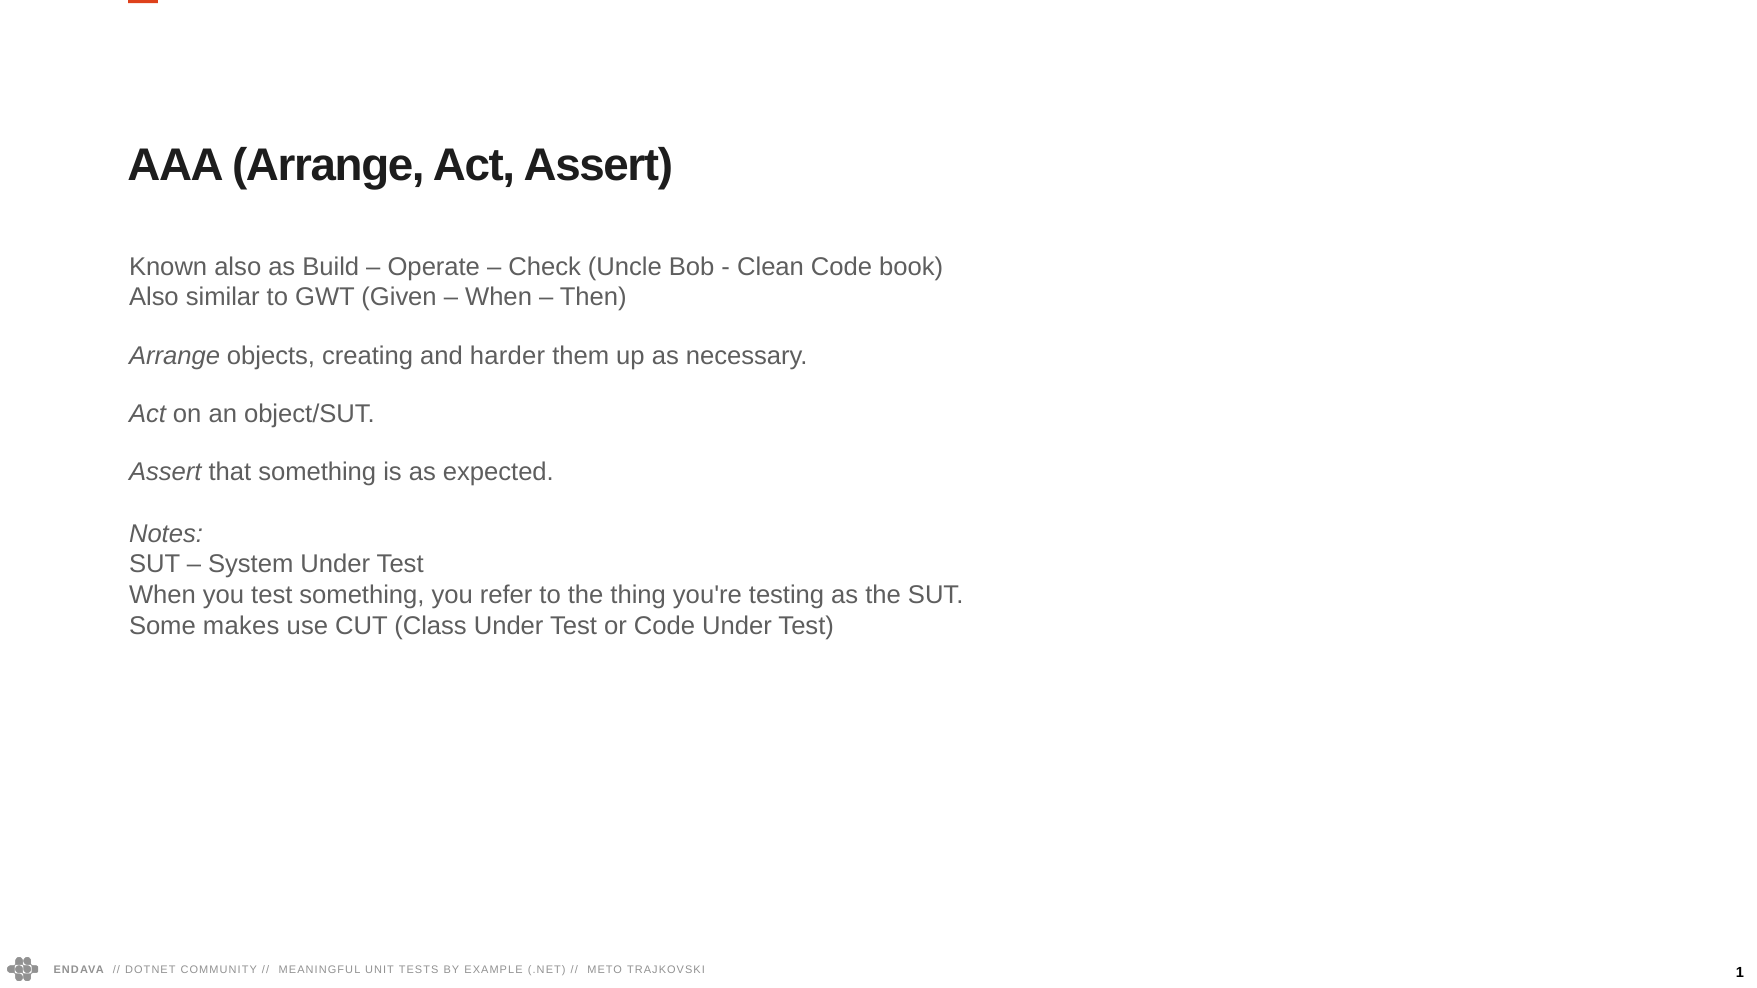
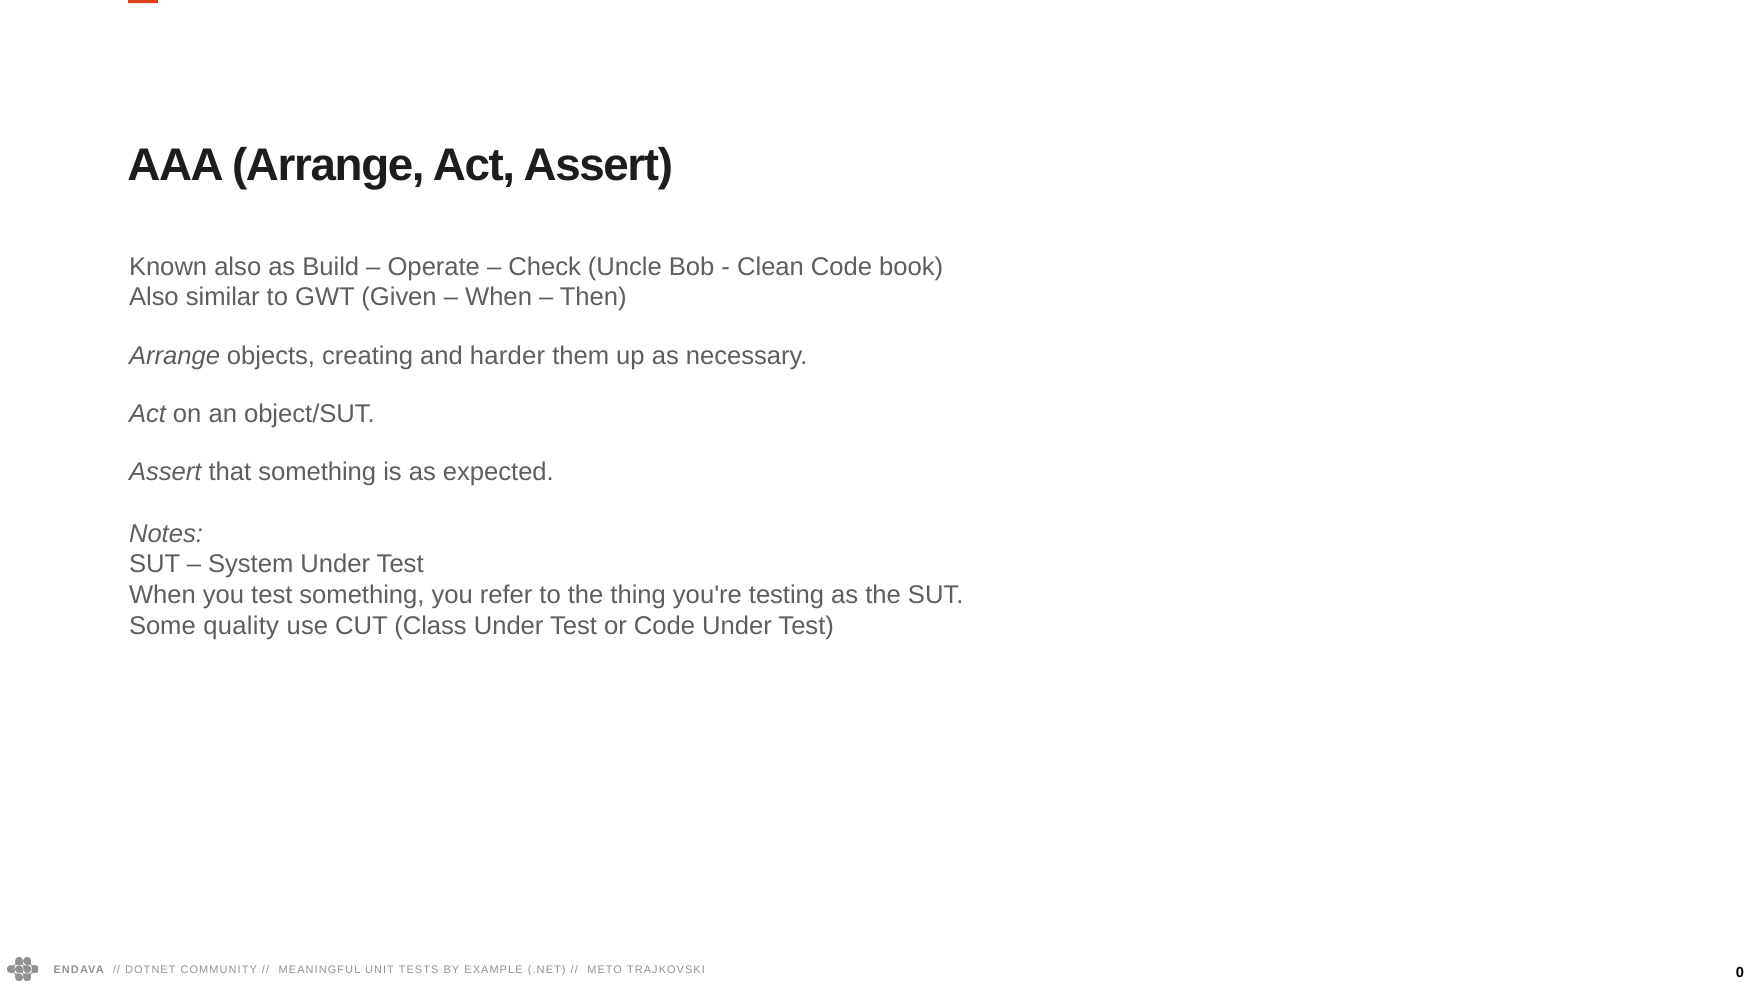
makes: makes -> quality
1: 1 -> 0
